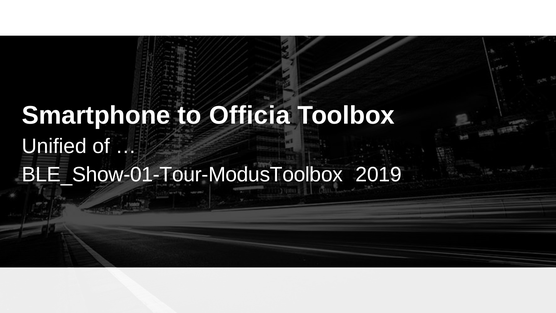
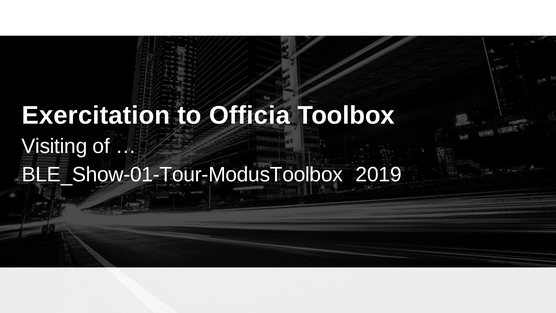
Smartphone: Smartphone -> Exercitation
Unified: Unified -> Visiting
